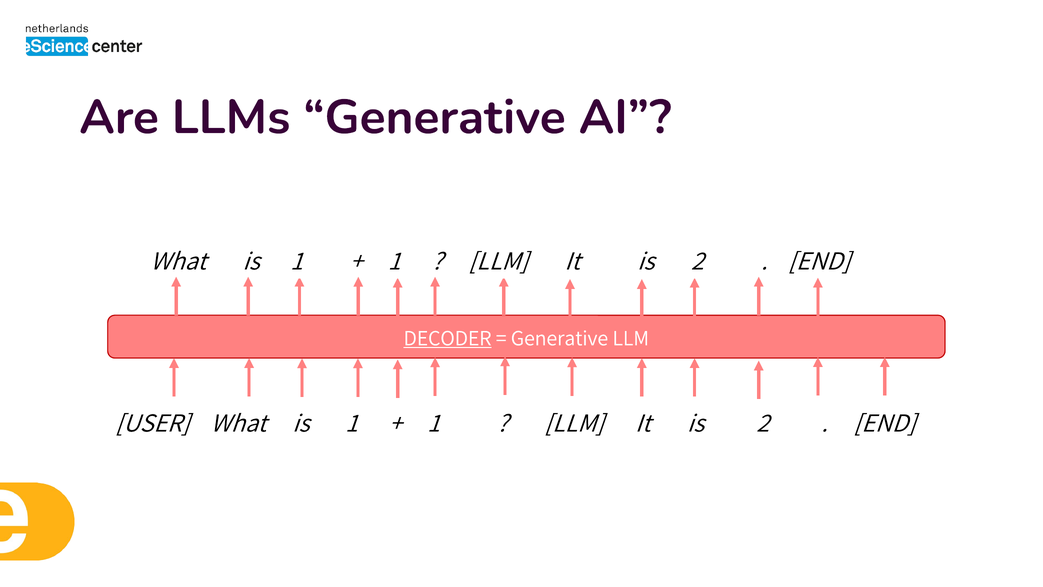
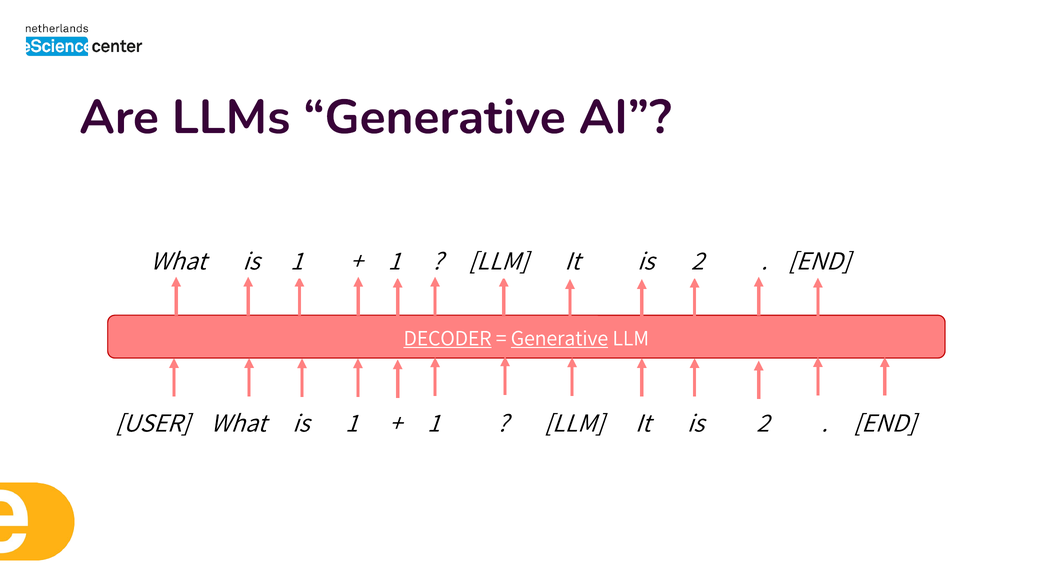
Generative at (559, 338) underline: none -> present
